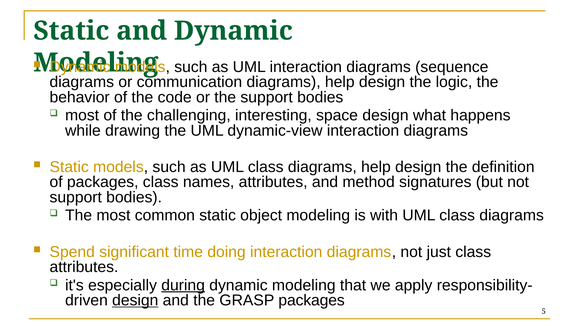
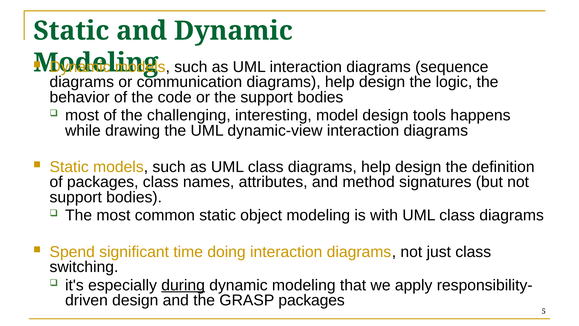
space: space -> model
what: what -> tools
attributes at (84, 267): attributes -> switching
design at (135, 300) underline: present -> none
